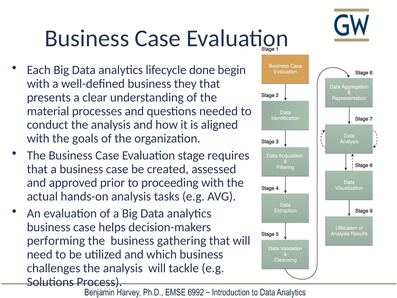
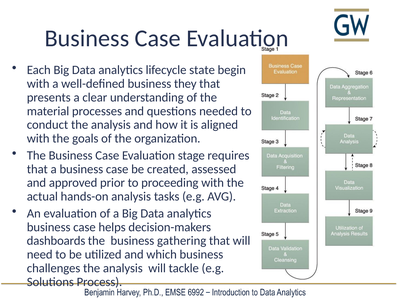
done: done -> state
performing: performing -> dashboards
